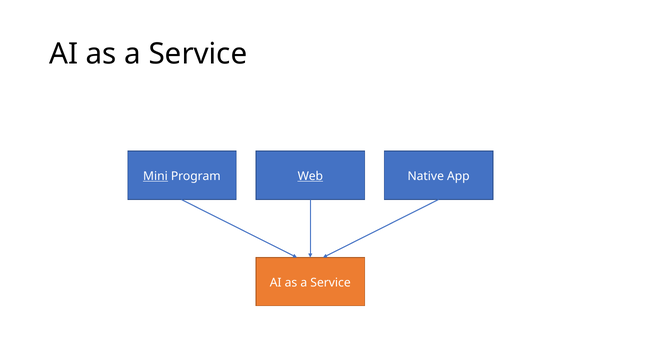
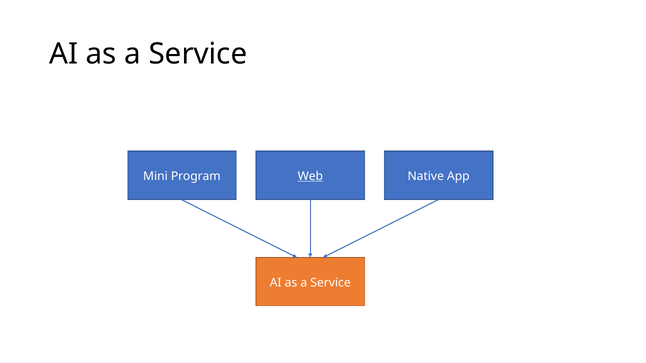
Mini underline: present -> none
